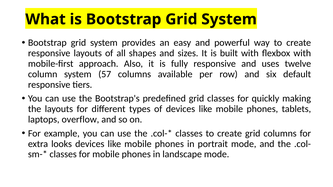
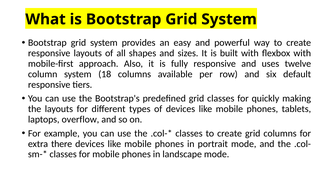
57: 57 -> 18
looks: looks -> there
